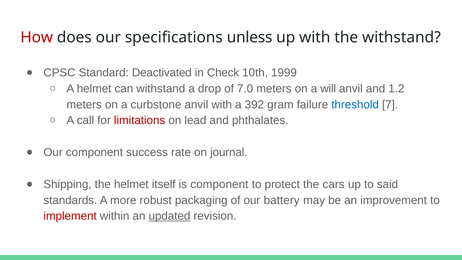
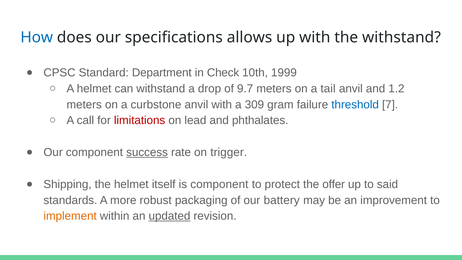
How colour: red -> blue
unless: unless -> allows
Deactivated: Deactivated -> Department
7.0: 7.0 -> 9.7
will: will -> tail
392: 392 -> 309
success underline: none -> present
journal: journal -> trigger
cars: cars -> offer
implement colour: red -> orange
